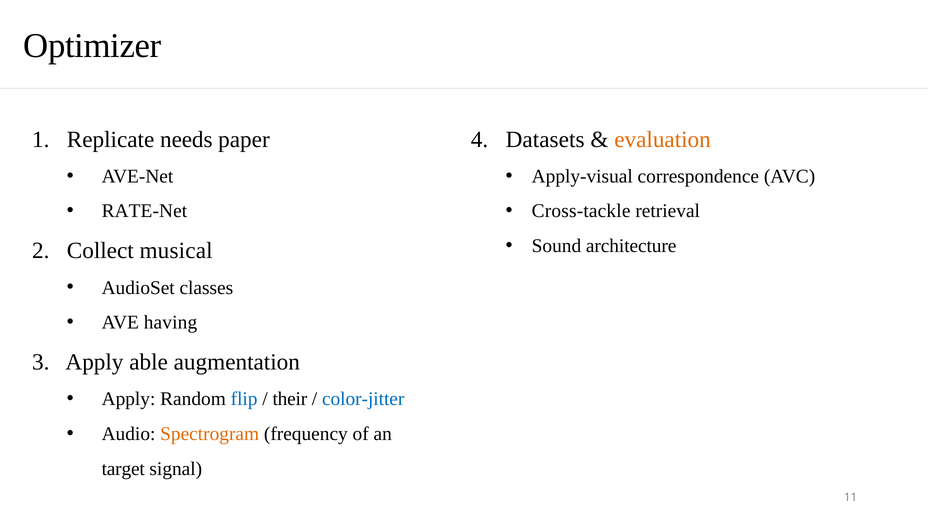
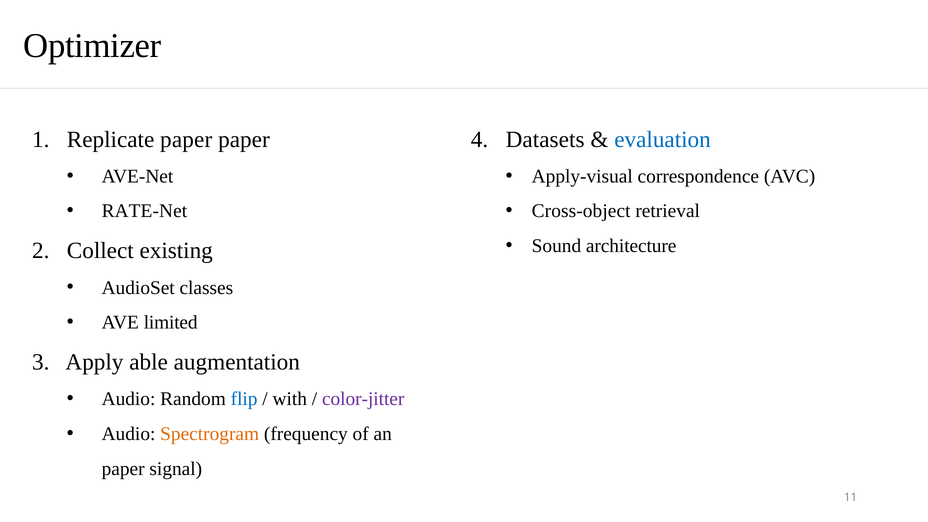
Replicate needs: needs -> paper
evaluation colour: orange -> blue
Cross-tackle: Cross-tackle -> Cross-object
musical: musical -> existing
having: having -> limited
Apply at (129, 399): Apply -> Audio
their: their -> with
color-jitter colour: blue -> purple
target at (123, 469): target -> paper
